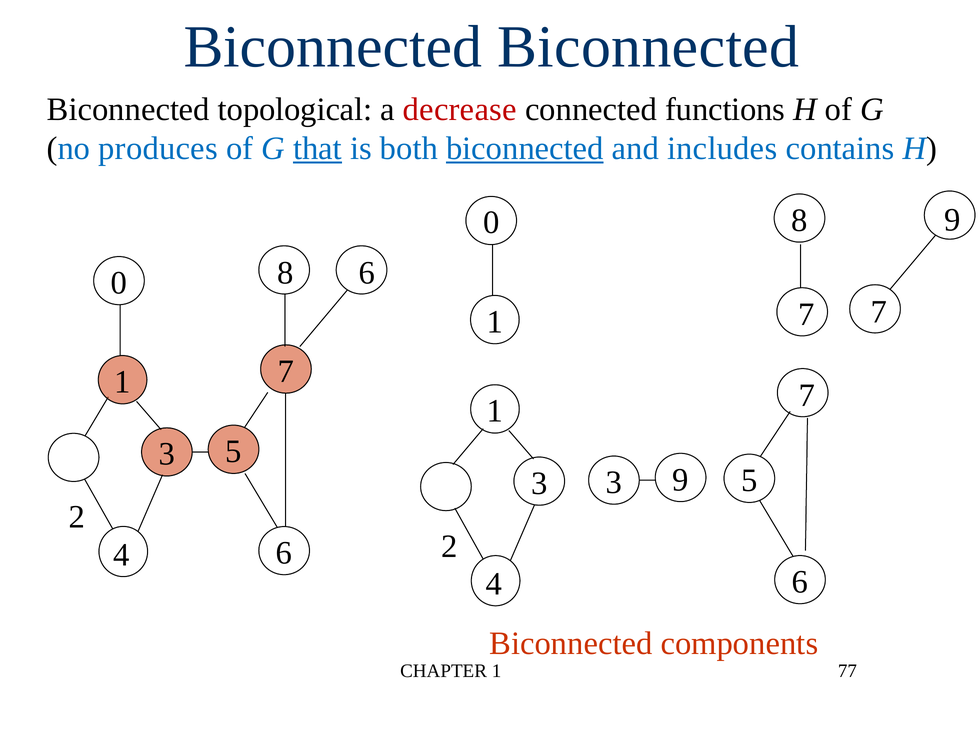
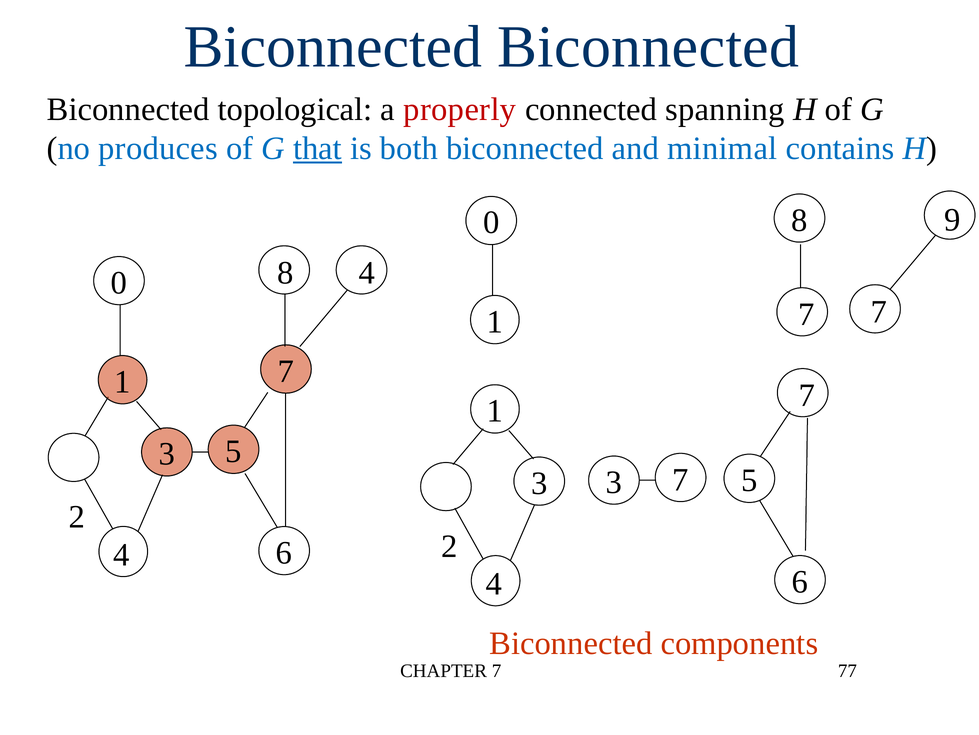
decrease: decrease -> properly
functions: functions -> spanning
biconnected at (525, 148) underline: present -> none
includes: includes -> minimal
8 6: 6 -> 4
3 9: 9 -> 7
CHAPTER 1: 1 -> 7
